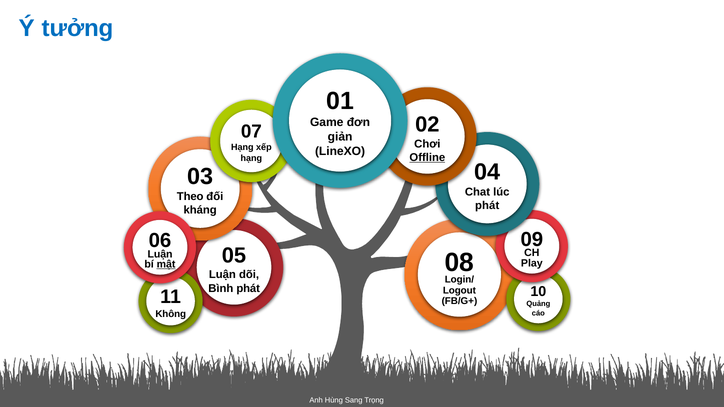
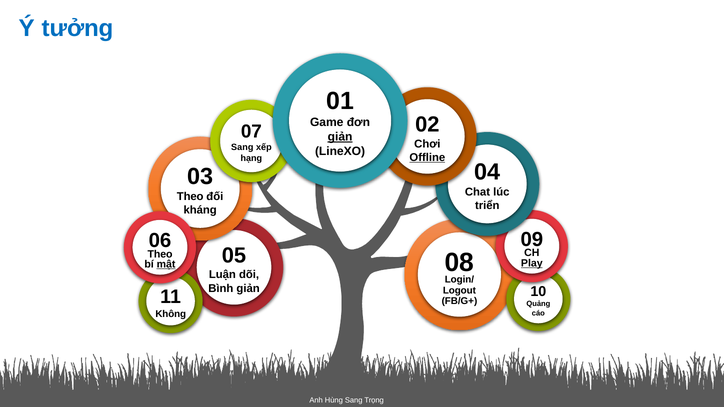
giản at (340, 137) underline: none -> present
Hạng at (242, 148): Hạng -> Sang
phát at (487, 206): phát -> triển
Luận at (160, 254): Luận -> Theo
Play underline: none -> present
Bình phát: phát -> giản
